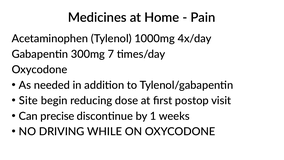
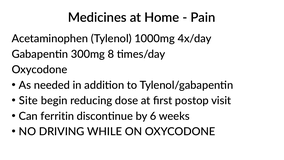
7: 7 -> 8
precise: precise -> ferritin
1: 1 -> 6
